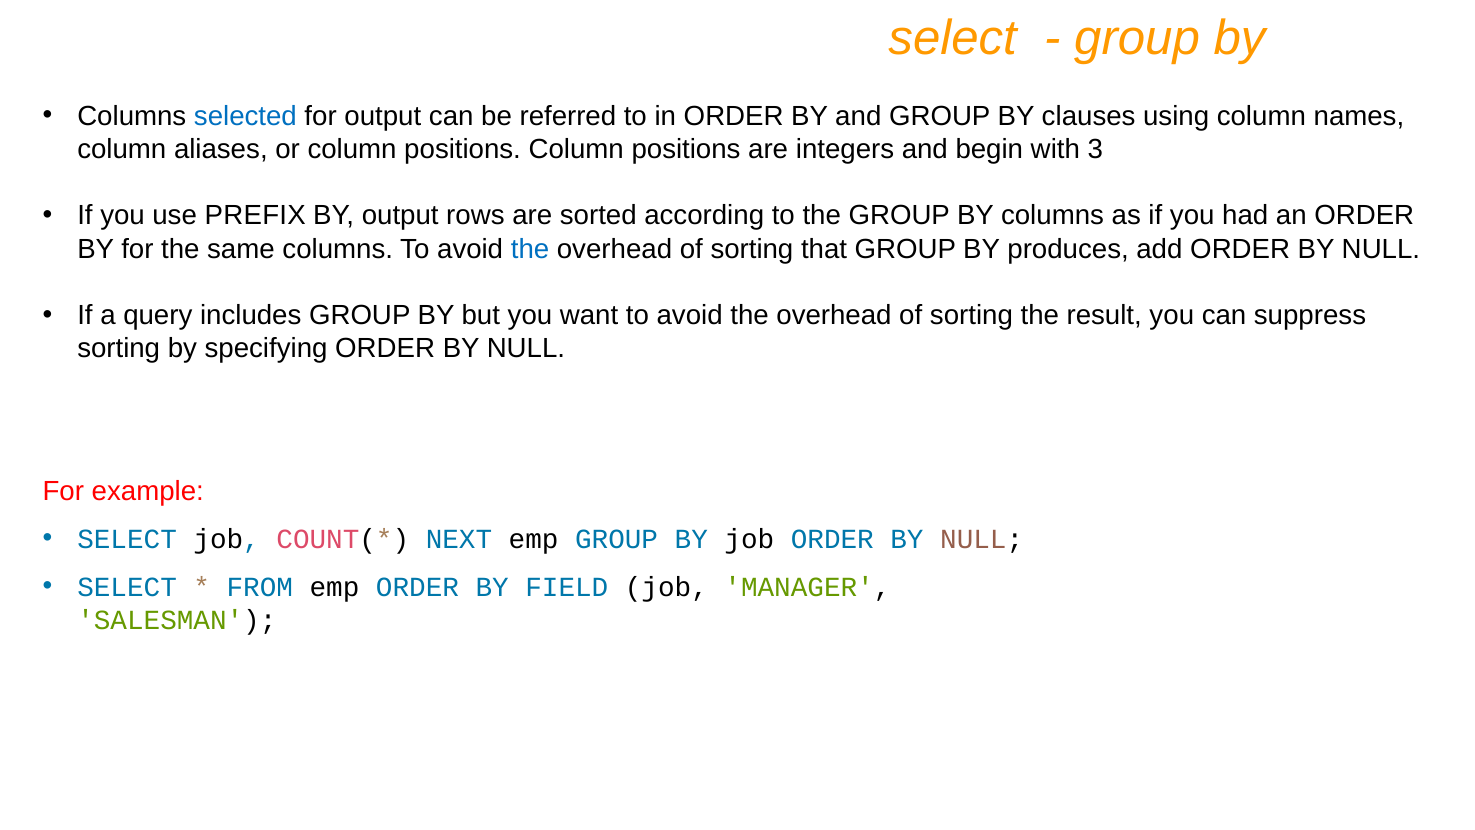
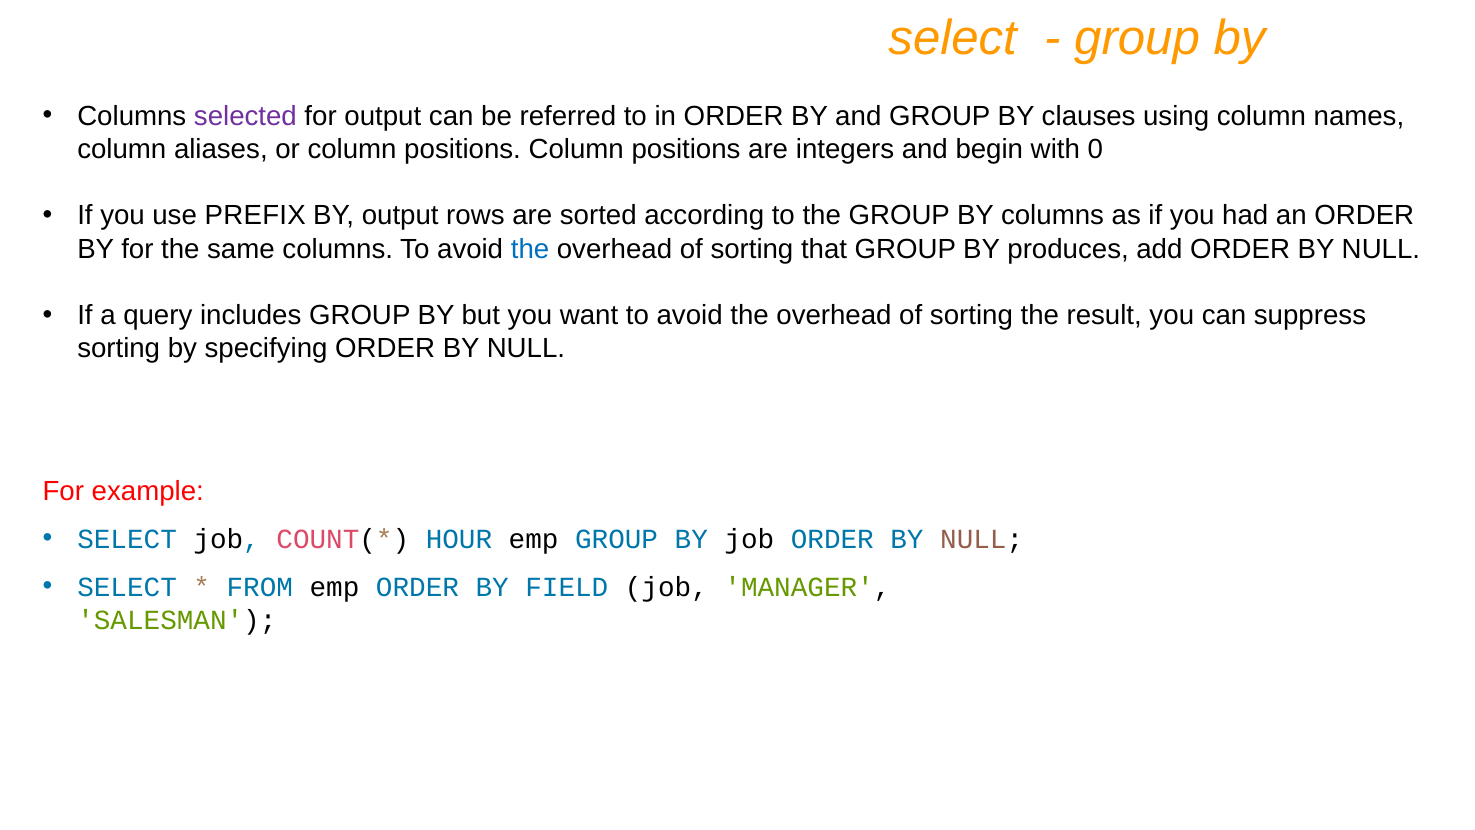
selected colour: blue -> purple
3: 3 -> 0
NEXT: NEXT -> HOUR
